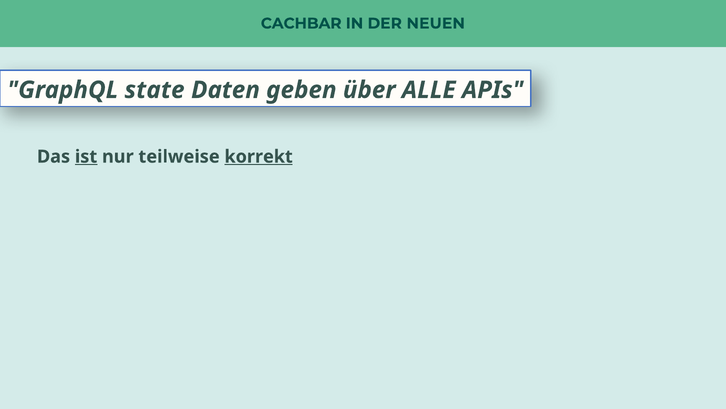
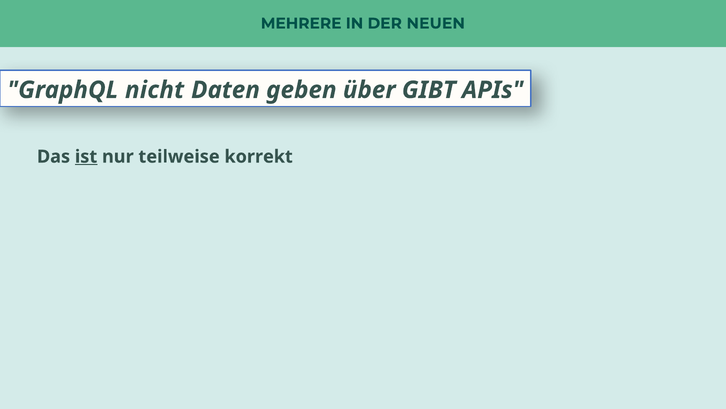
CACHBAR: CACHBAR -> MEHRERE
state: state -> nicht
ALLE: ALLE -> GIBT
korrekt underline: present -> none
